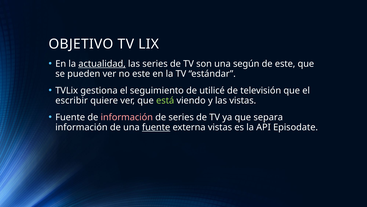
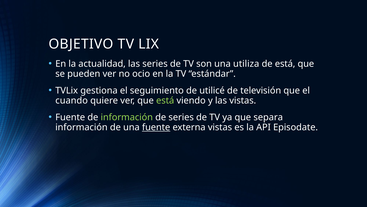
actualidad underline: present -> none
según: según -> utiliza
de este: este -> está
no este: este -> ocio
escribir: escribir -> cuando
información at (127, 117) colour: pink -> light green
